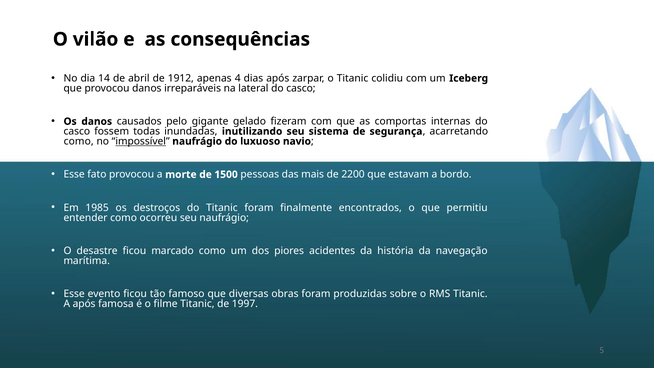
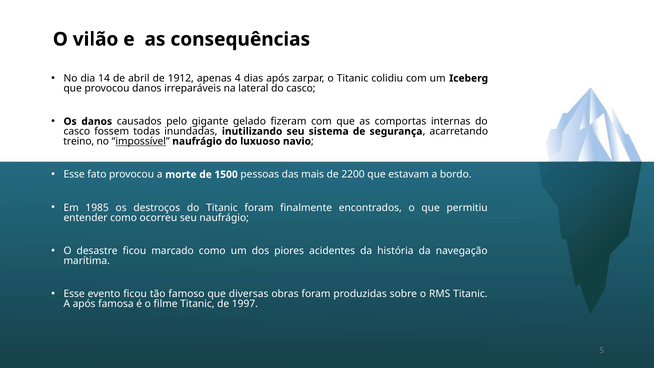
como at (79, 141): como -> treino
